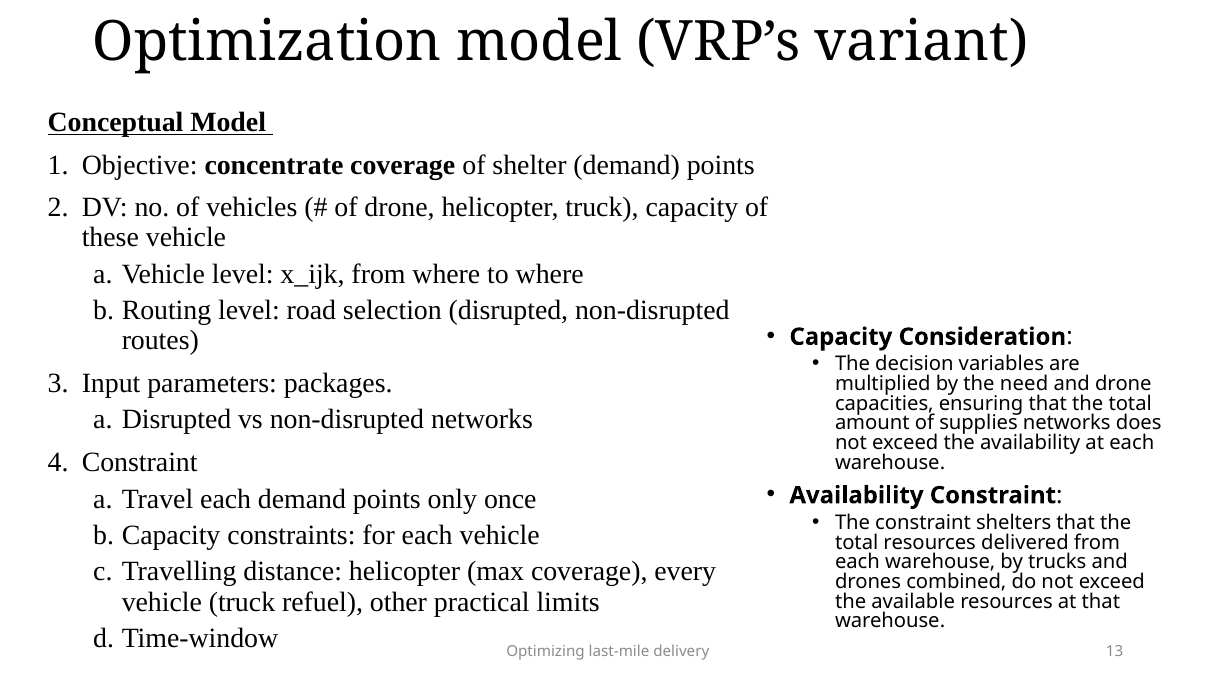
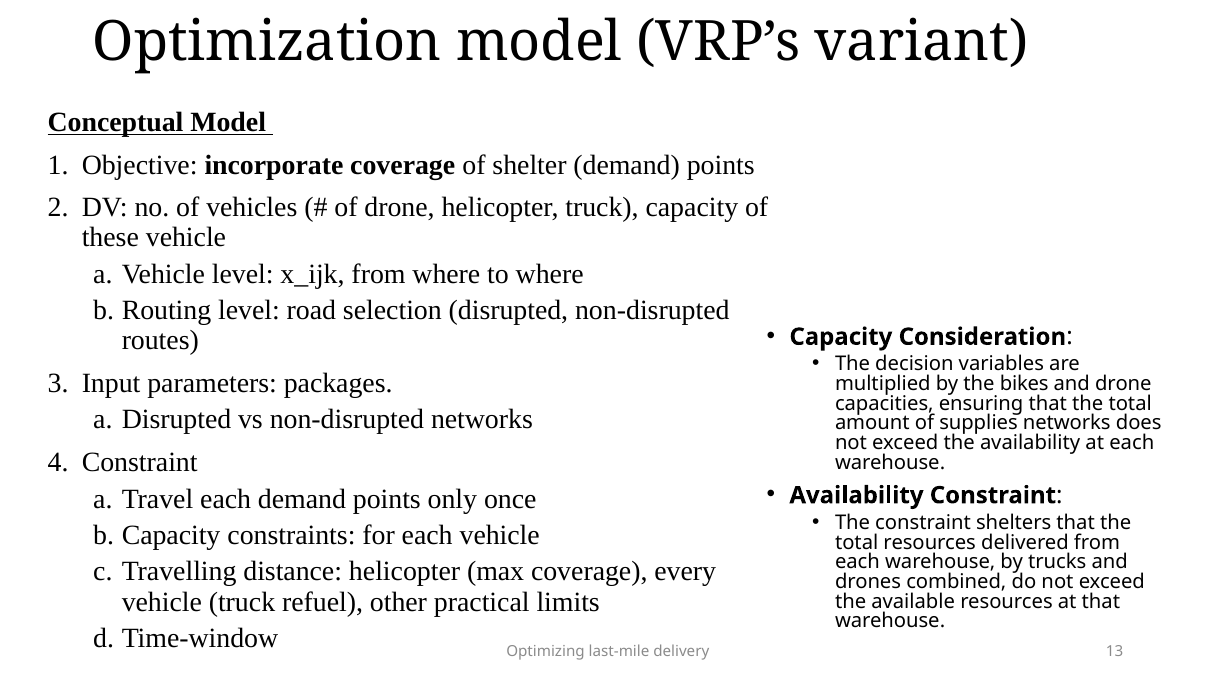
concentrate: concentrate -> incorporate
need: need -> bikes
